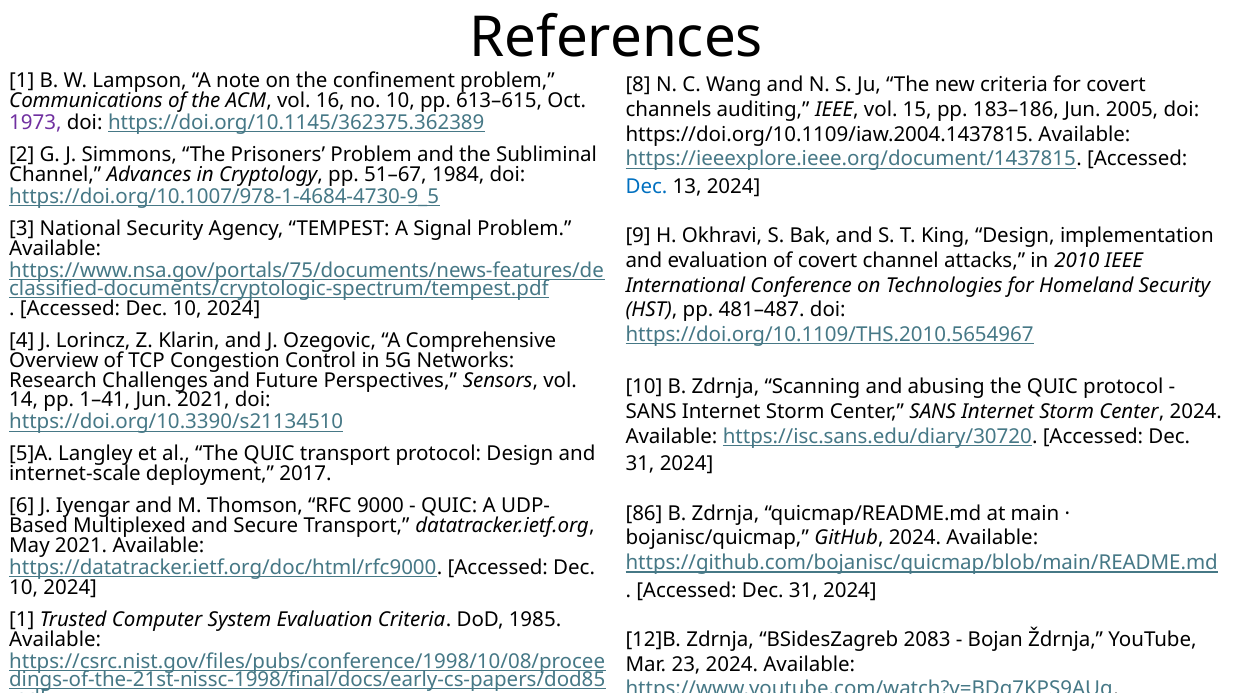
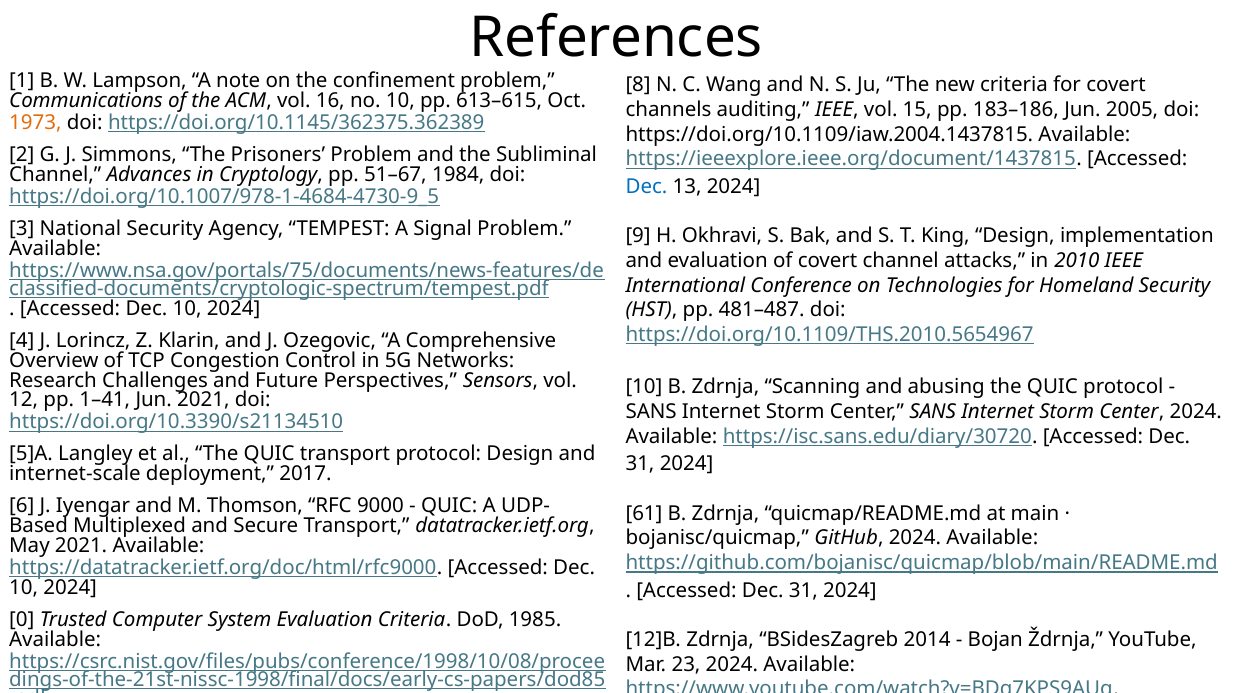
1973 colour: purple -> orange
14: 14 -> 12
86: 86 -> 61
1 at (22, 620): 1 -> 0
2083: 2083 -> 2014
